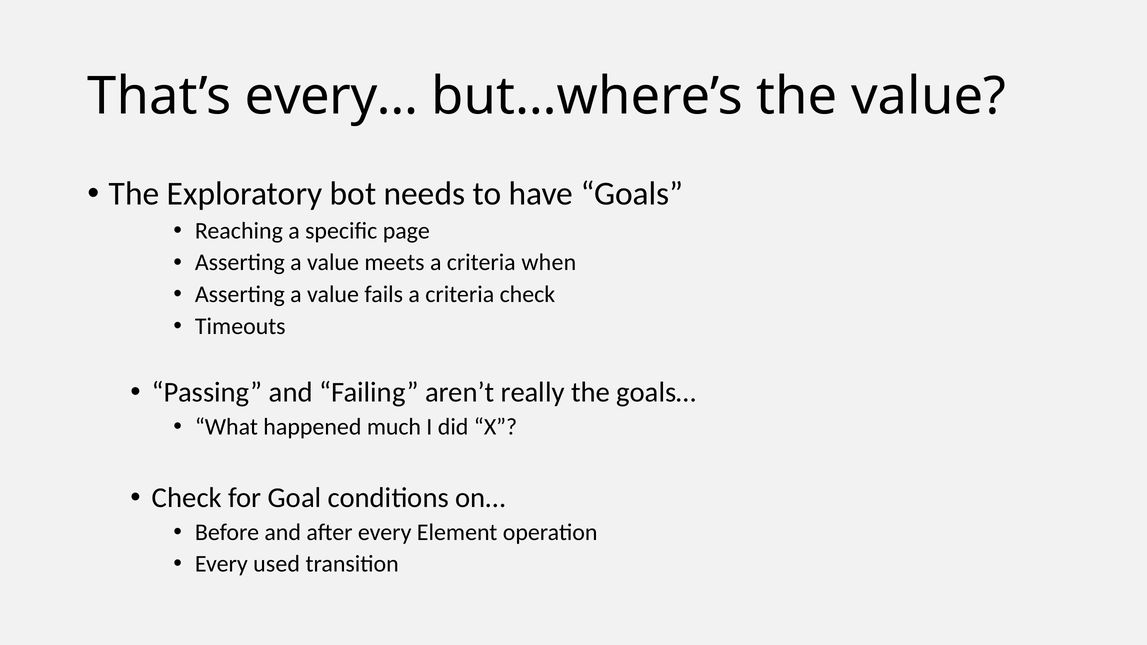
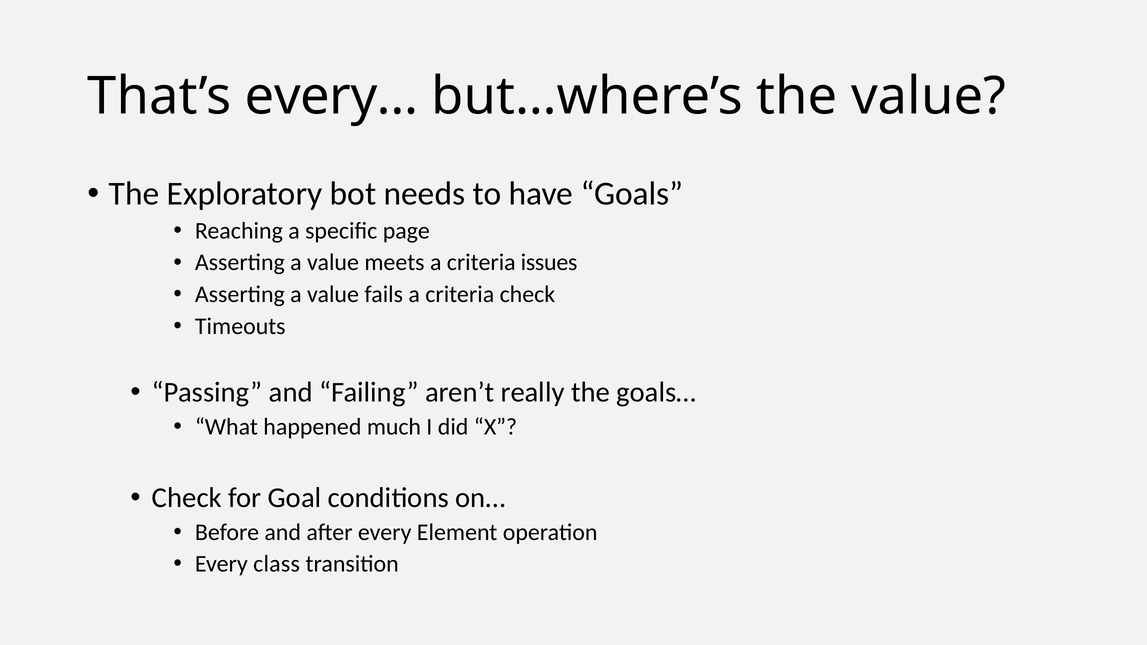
when: when -> issues
used: used -> class
